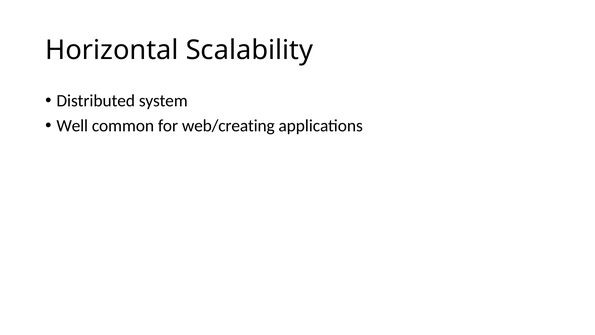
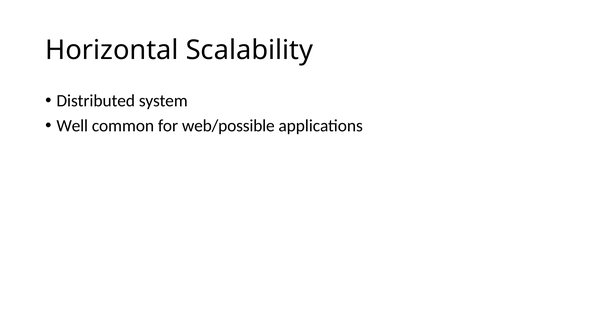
web/creating: web/creating -> web/possible
